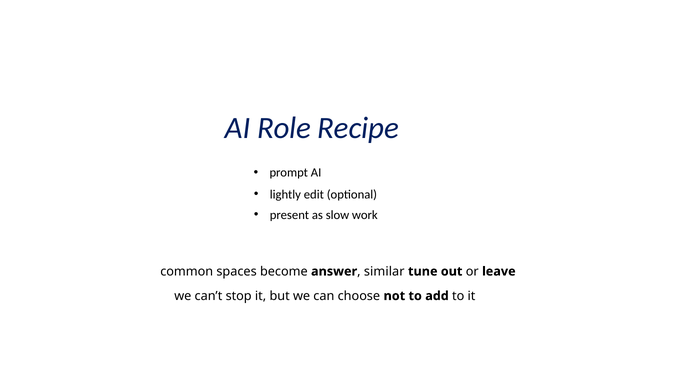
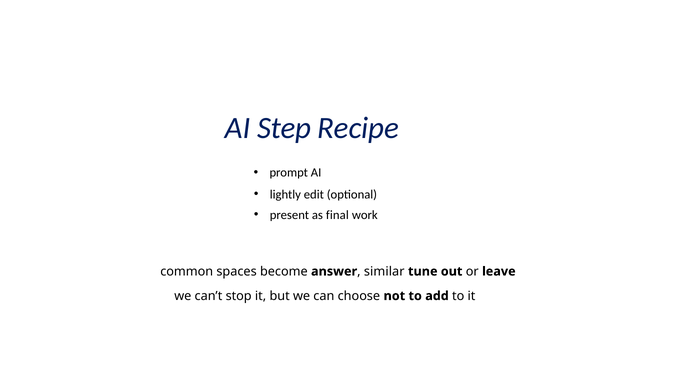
Role: Role -> Step
slow: slow -> final
